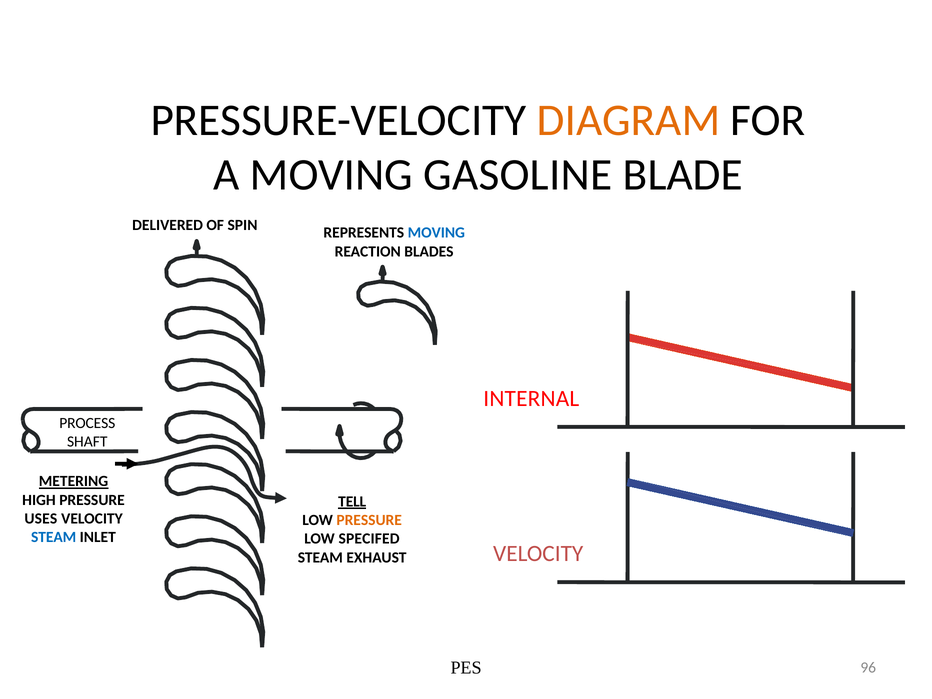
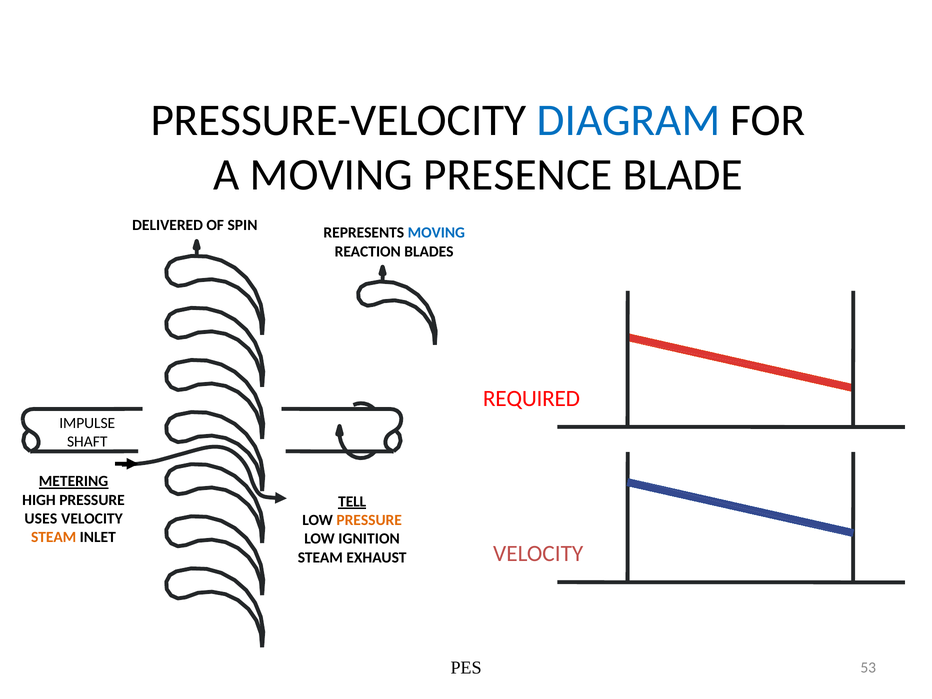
DIAGRAM colour: orange -> blue
GASOLINE: GASOLINE -> PRESENCE
INTERNAL: INTERNAL -> REQUIRED
PROCESS: PROCESS -> IMPULSE
STEAM at (54, 537) colour: blue -> orange
SPECIFED: SPECIFED -> IGNITION
96: 96 -> 53
